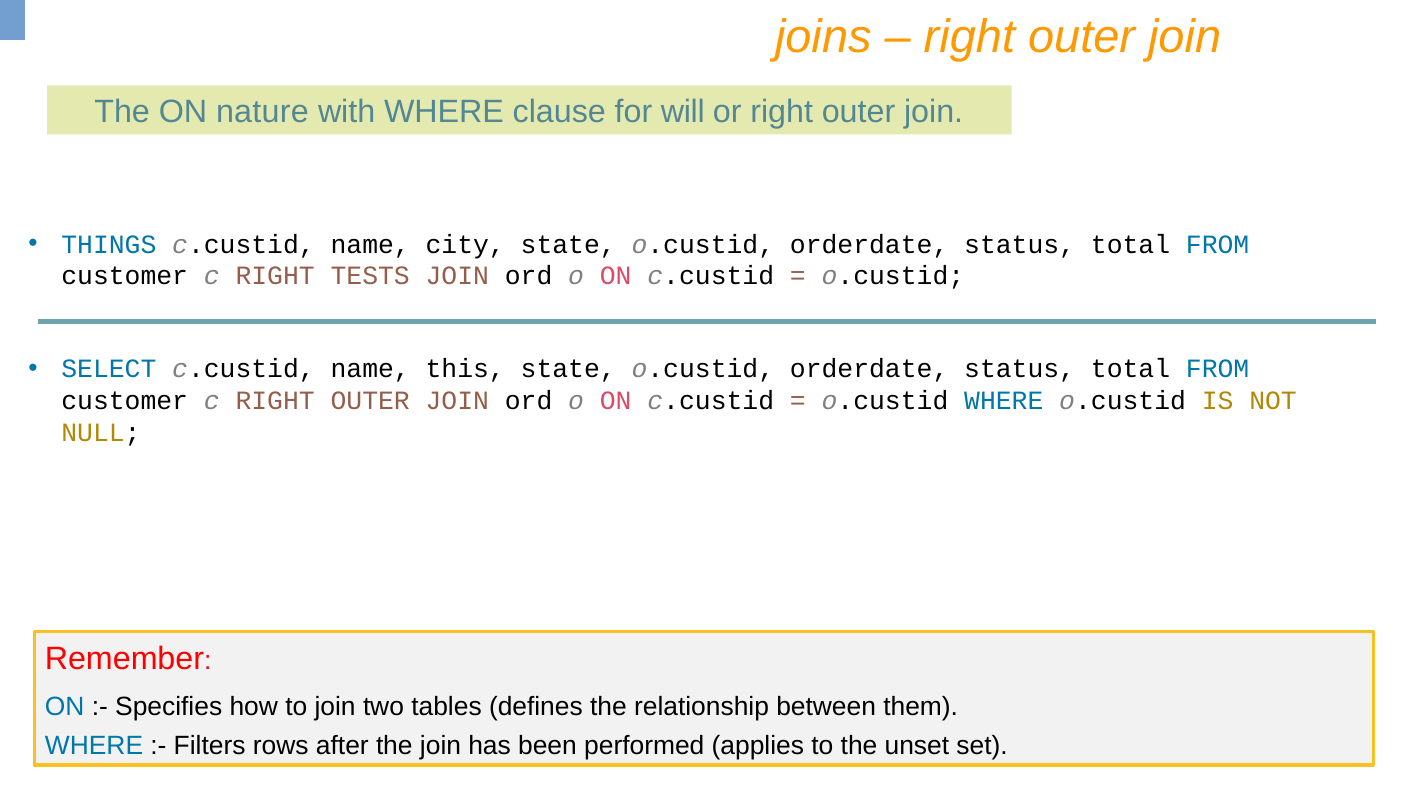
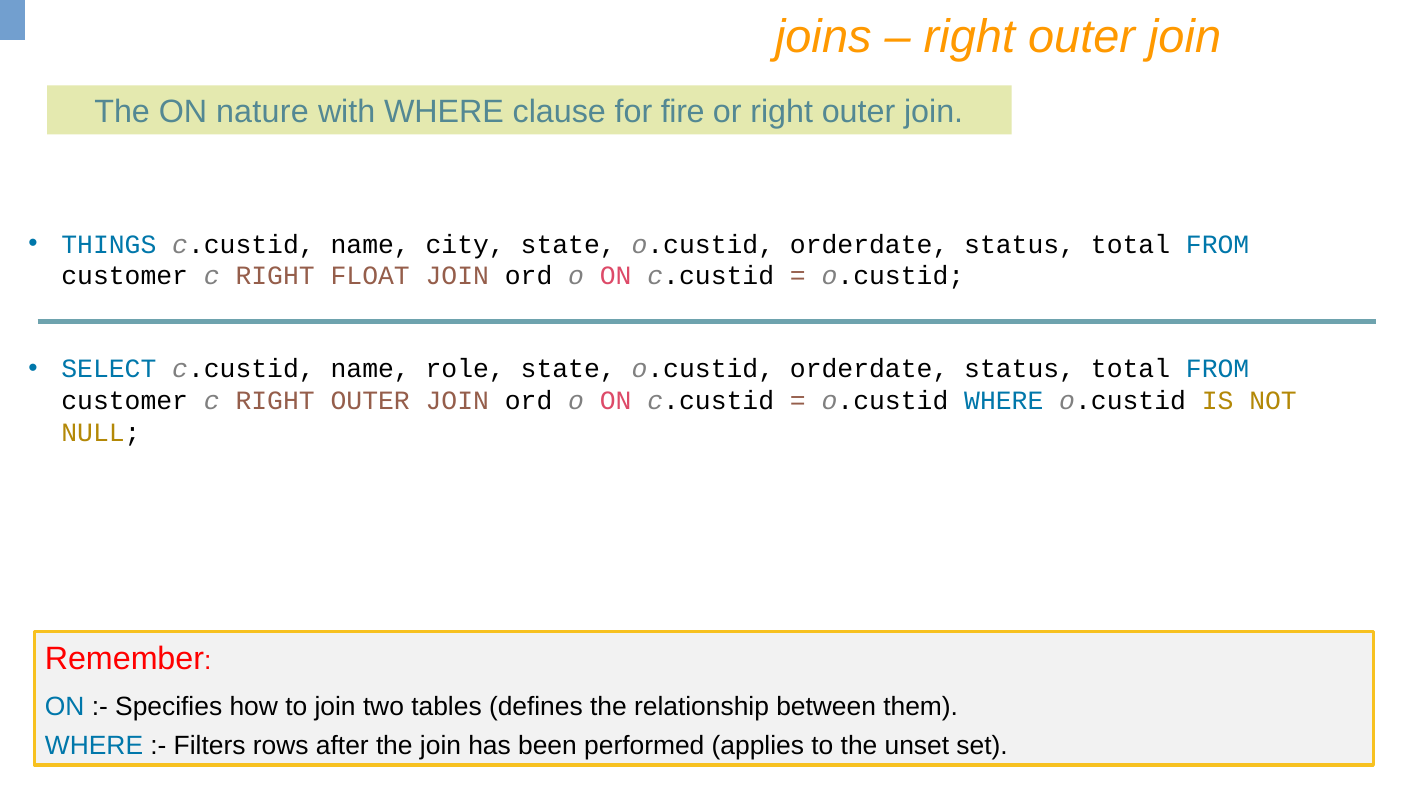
will: will -> fire
TESTS: TESTS -> FLOAT
this: this -> role
